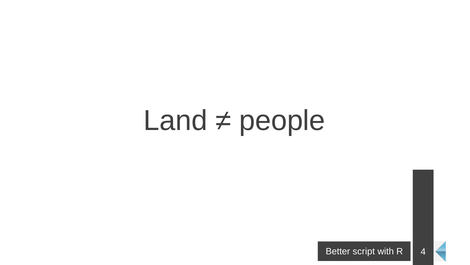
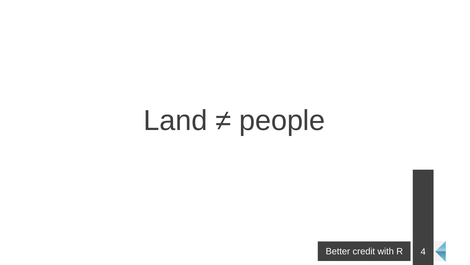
script: script -> credit
